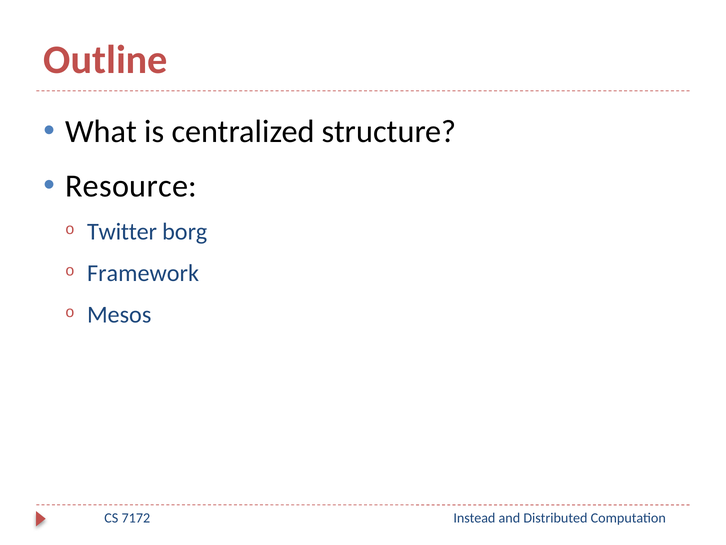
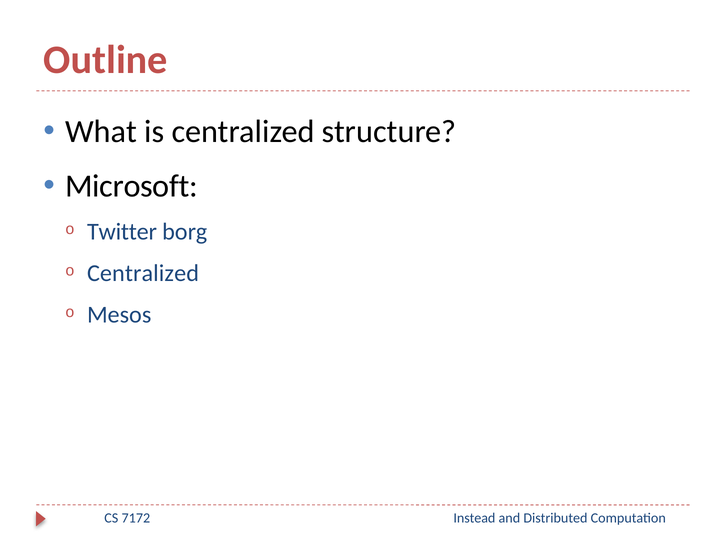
Resource: Resource -> Microsoft
Framework at (143, 273): Framework -> Centralized
